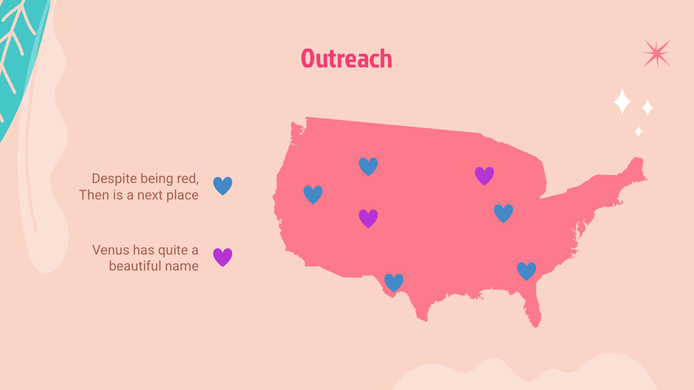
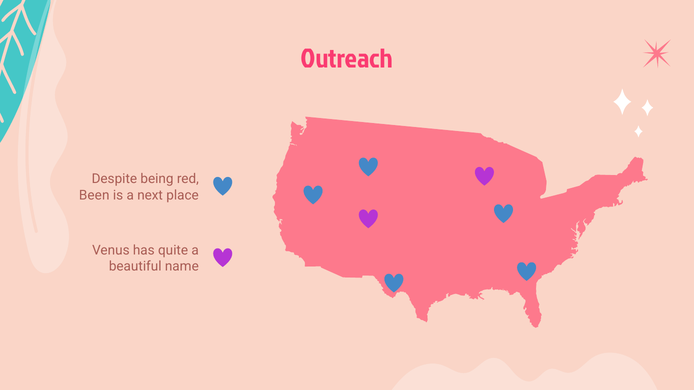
Then: Then -> Been
